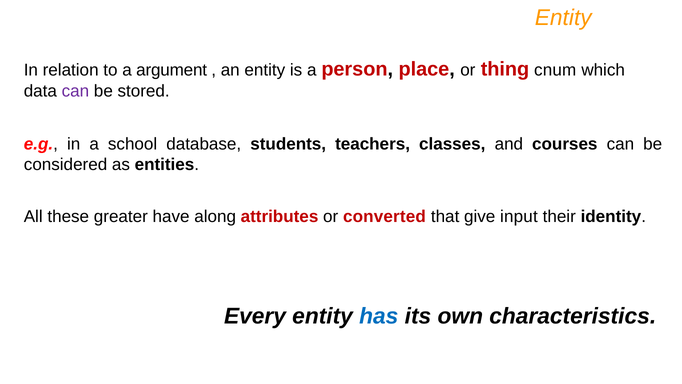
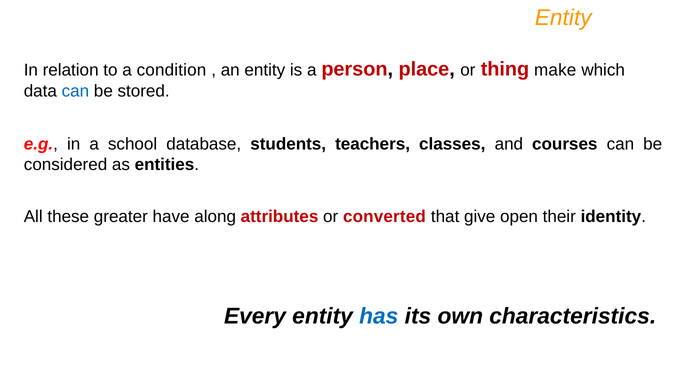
argument: argument -> condition
cnum: cnum -> make
can at (75, 91) colour: purple -> blue
input: input -> open
